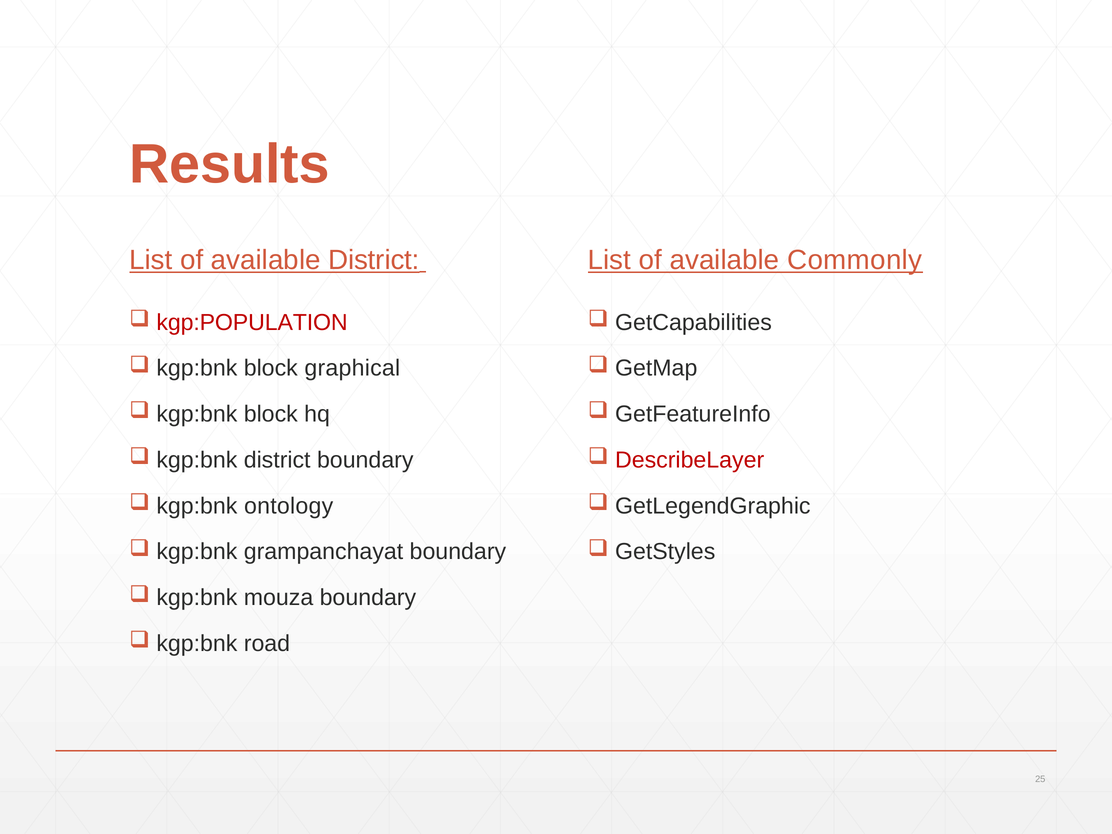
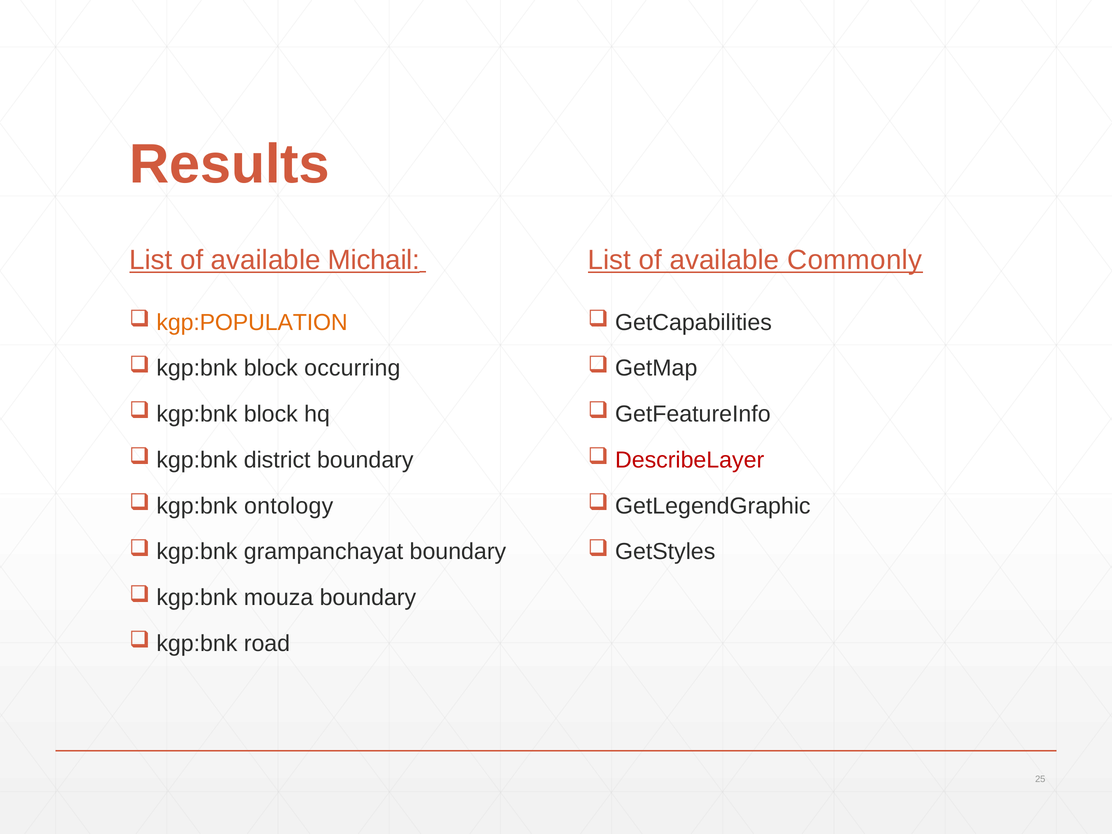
available District: District -> Michail
kgp:POPULATION colour: red -> orange
graphical: graphical -> occurring
